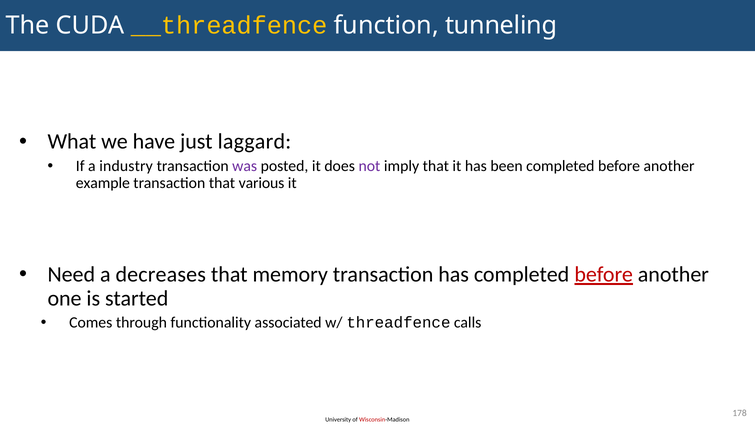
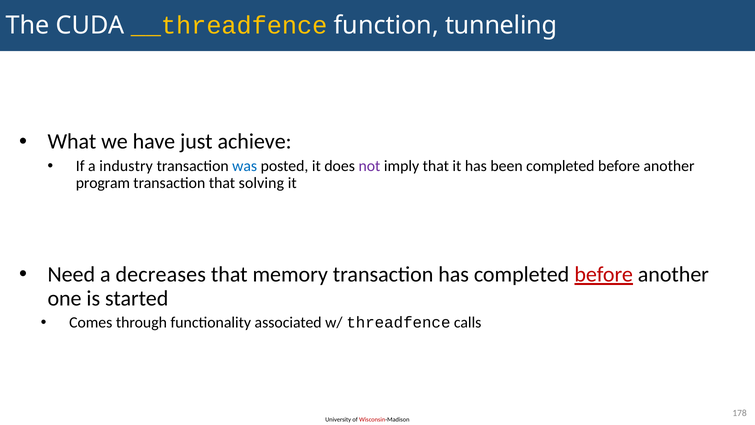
laggard: laggard -> achieve
was colour: purple -> blue
example: example -> program
various: various -> solving
